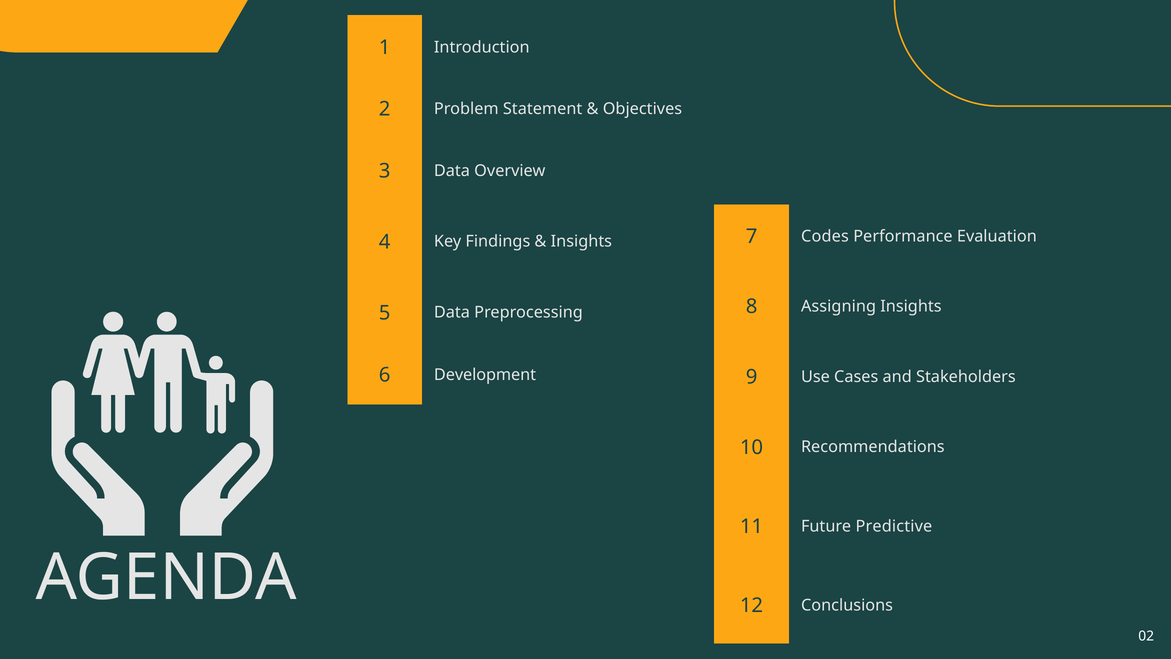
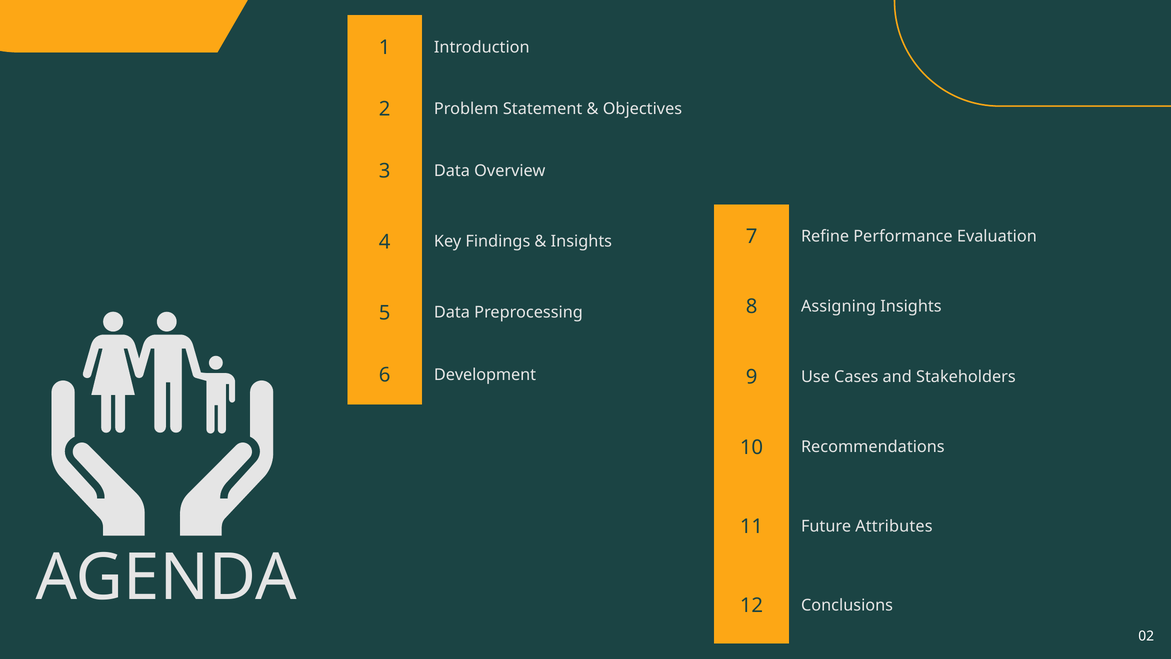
Codes: Codes -> Refine
Predictive: Predictive -> Attributes
